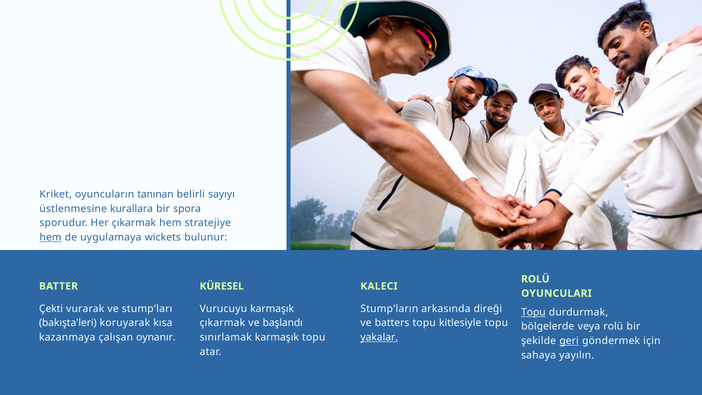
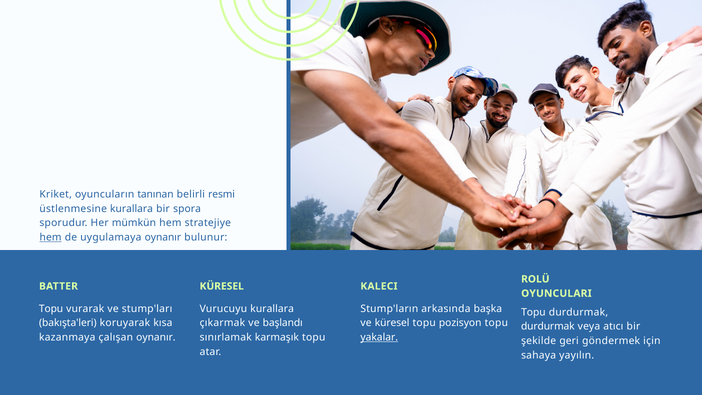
sayıyı: sayıyı -> resmi
Her çıkarmak: çıkarmak -> mümkün
uygulamaya wickets: wickets -> oynanır
Çekti at (51, 309): Çekti -> Topu
Vurucuyu karmaşık: karmaşık -> kurallara
direği: direği -> başka
Topu at (533, 312) underline: present -> none
ve batters: batters -> küresel
kitlesiyle: kitlesiyle -> pozisyon
bölgelerde at (548, 326): bölgelerde -> durdurmak
veya rolü: rolü -> atıcı
geri underline: present -> none
